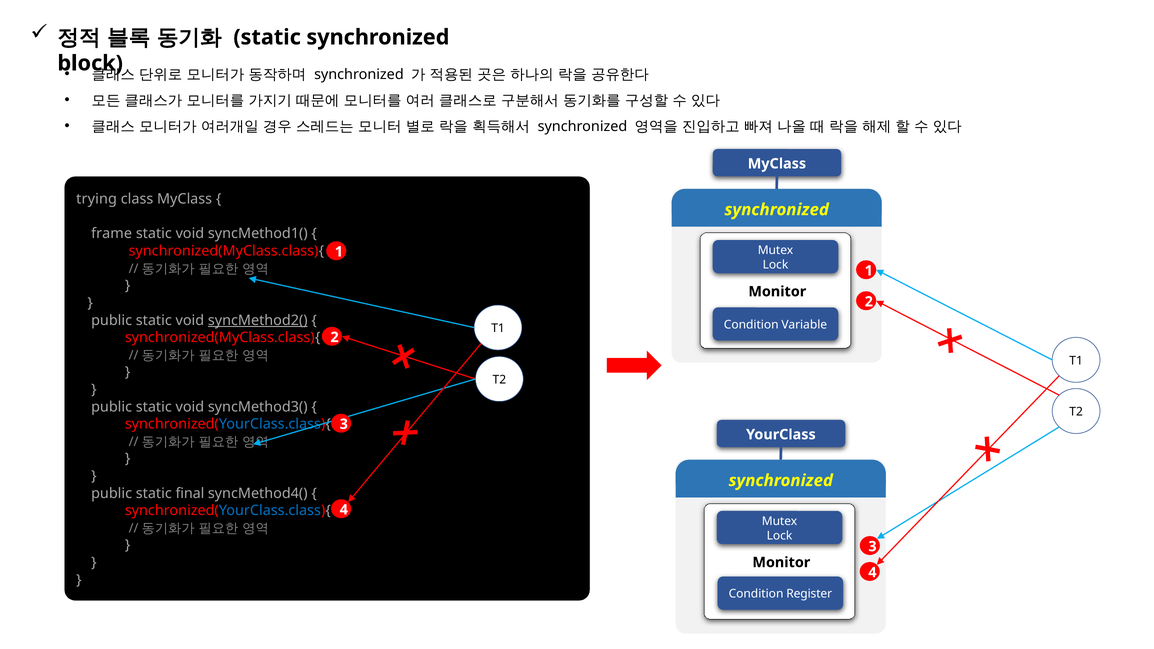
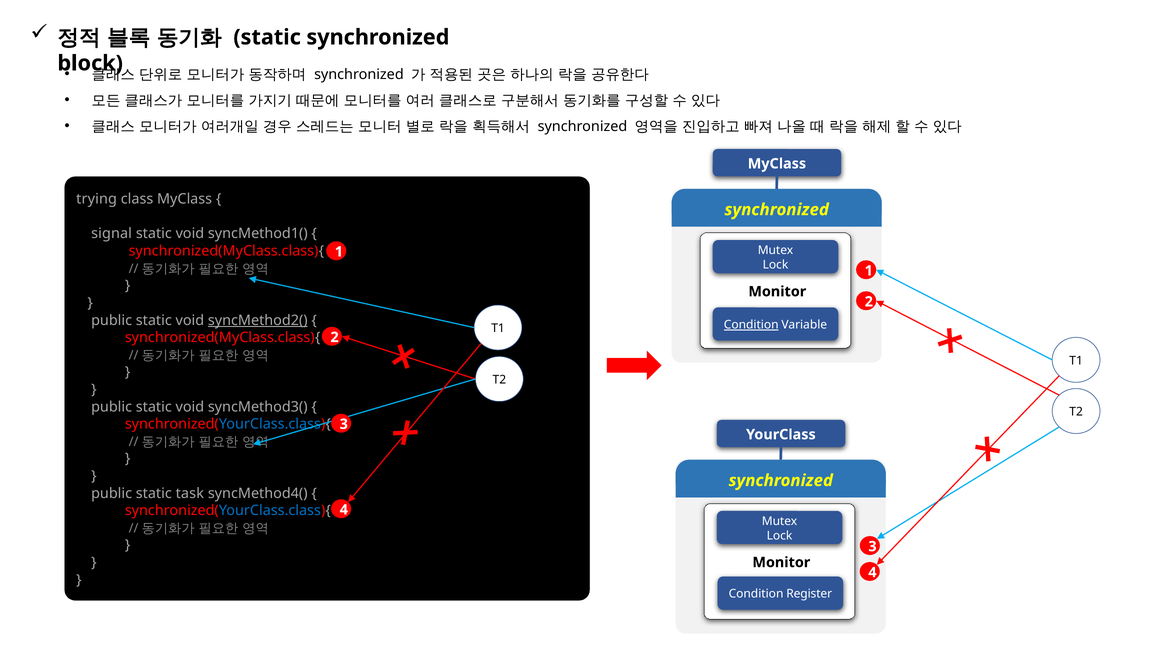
frame: frame -> signal
Condition at (751, 325) underline: none -> present
final: final -> task
